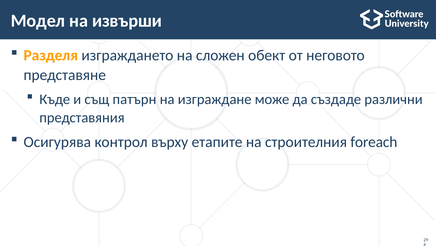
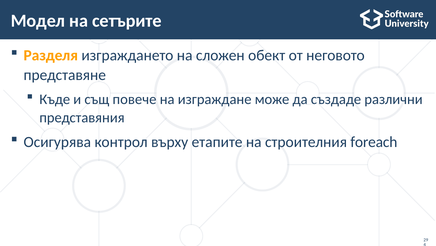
извърши: извърши -> сетърите
патърн: патърн -> повече
